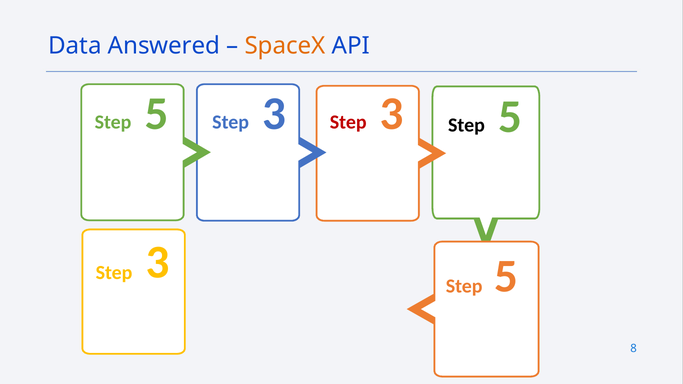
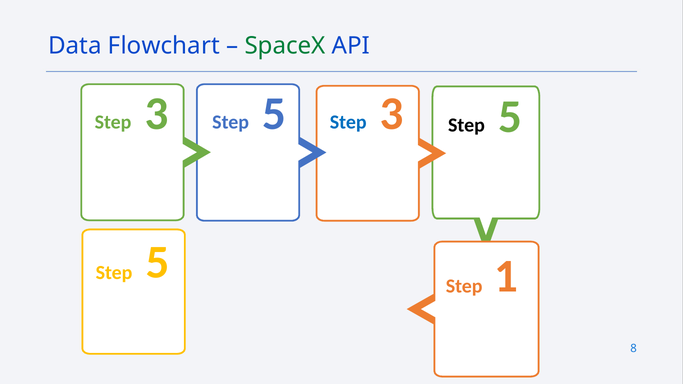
Answered: Answered -> Flowchart
SpaceX colour: orange -> green
5 at (157, 114): 5 -> 3
3 at (274, 114): 3 -> 5
Step at (348, 122) colour: red -> blue
3 at (158, 262): 3 -> 5
5 at (506, 276): 5 -> 1
